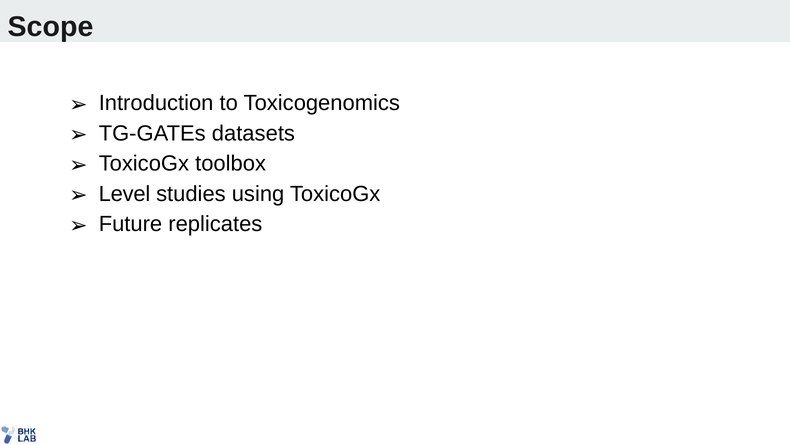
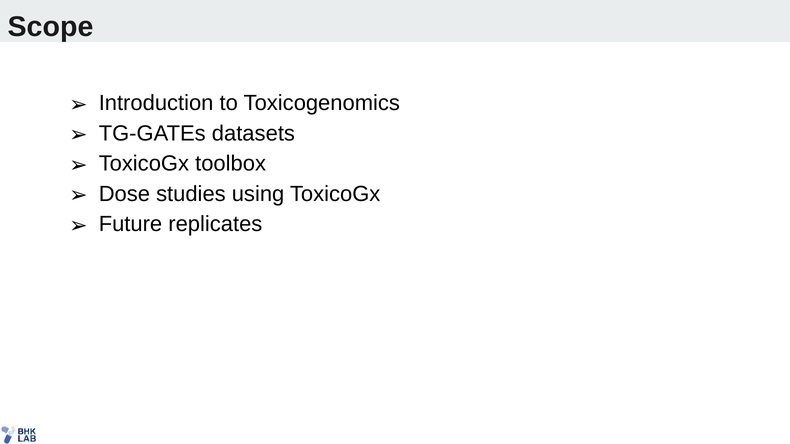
Level: Level -> Dose
